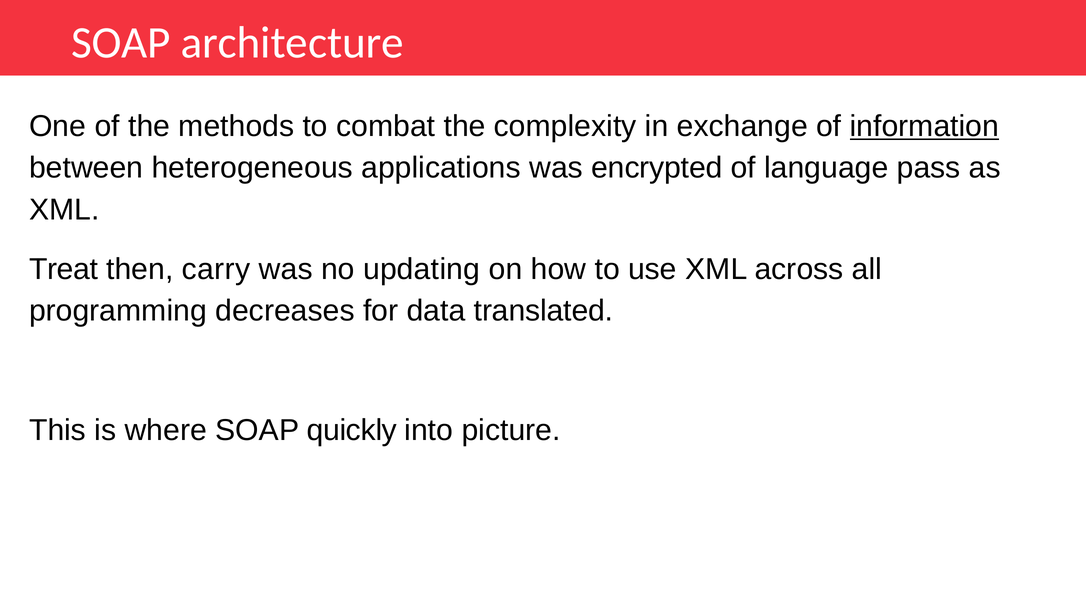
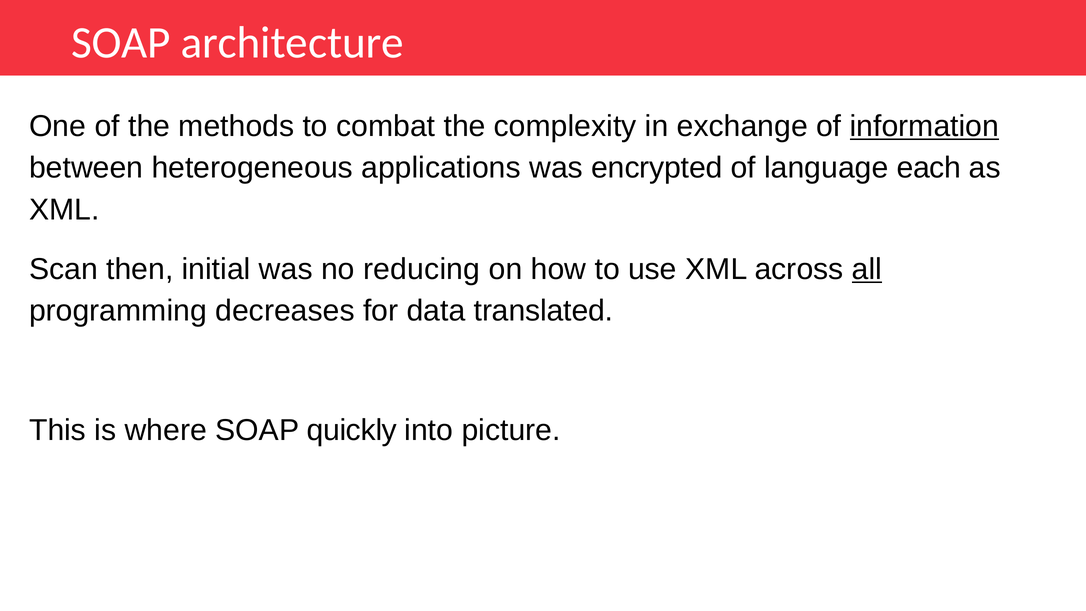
pass: pass -> each
Treat: Treat -> Scan
carry: carry -> initial
updating: updating -> reducing
all underline: none -> present
